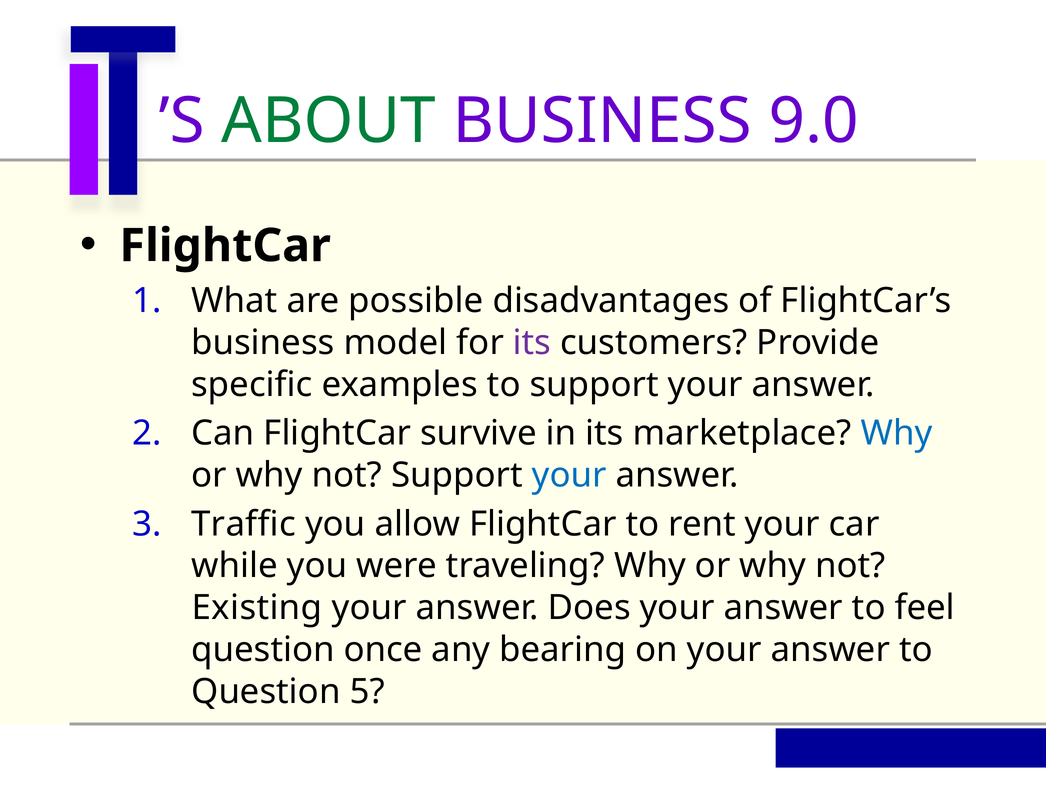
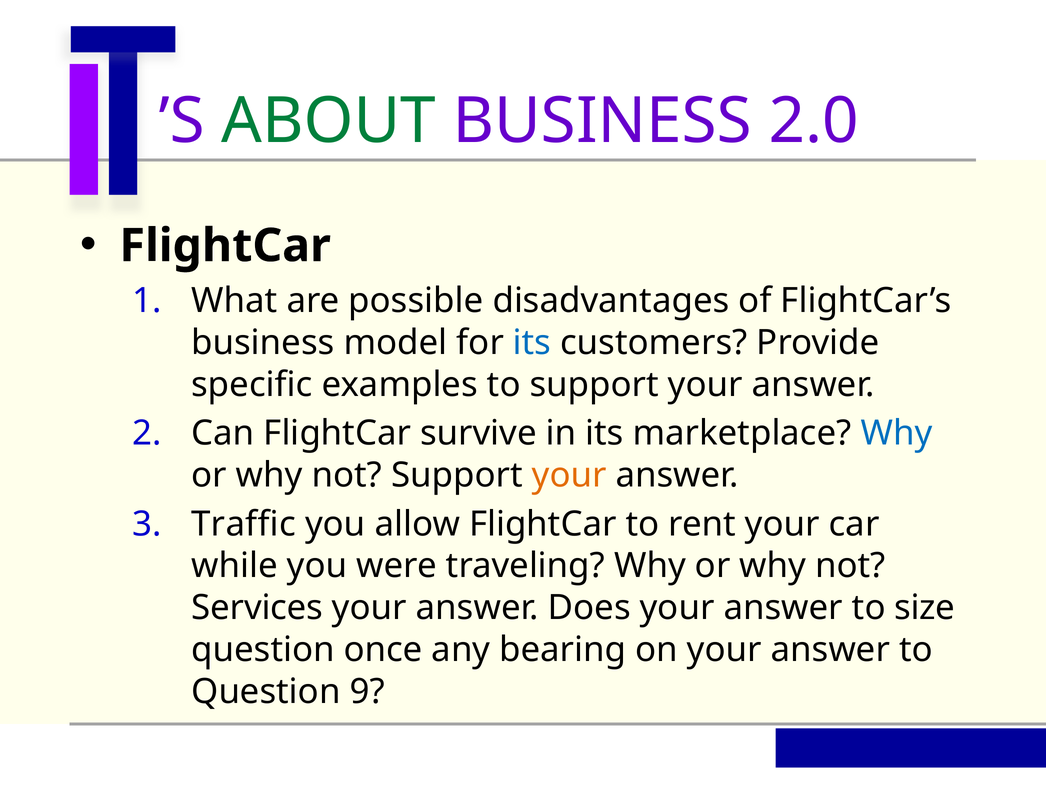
9.0: 9.0 -> 2.0
its at (532, 342) colour: purple -> blue
your at (569, 475) colour: blue -> orange
Existing: Existing -> Services
feel: feel -> size
5: 5 -> 9
